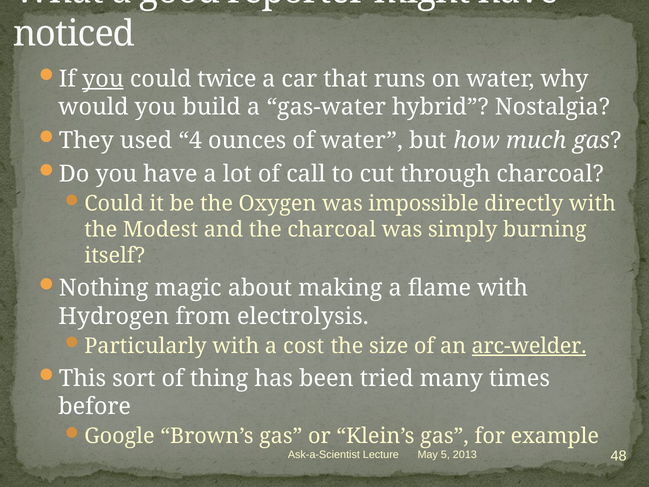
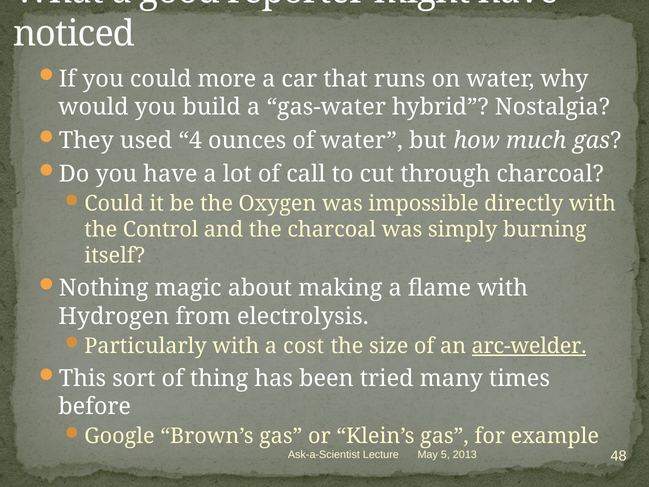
you at (103, 79) underline: present -> none
twice: twice -> more
Modest: Modest -> Control
